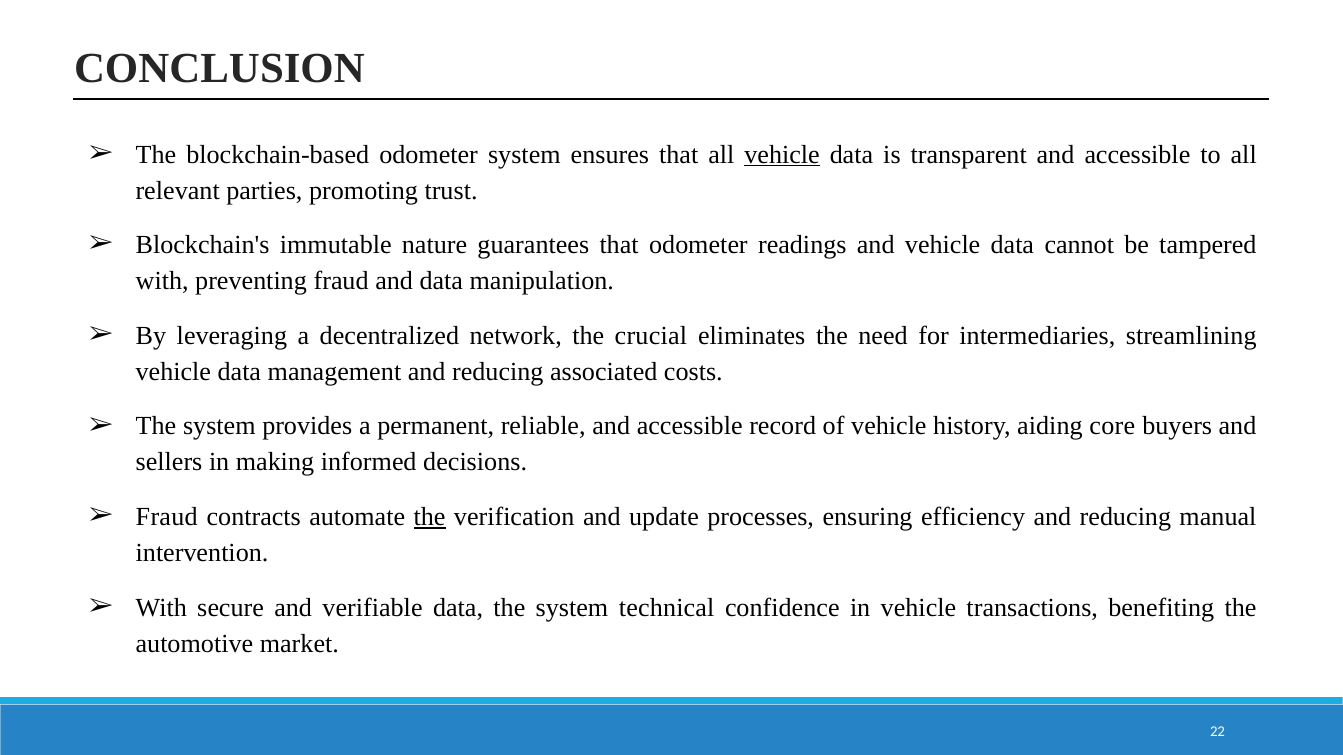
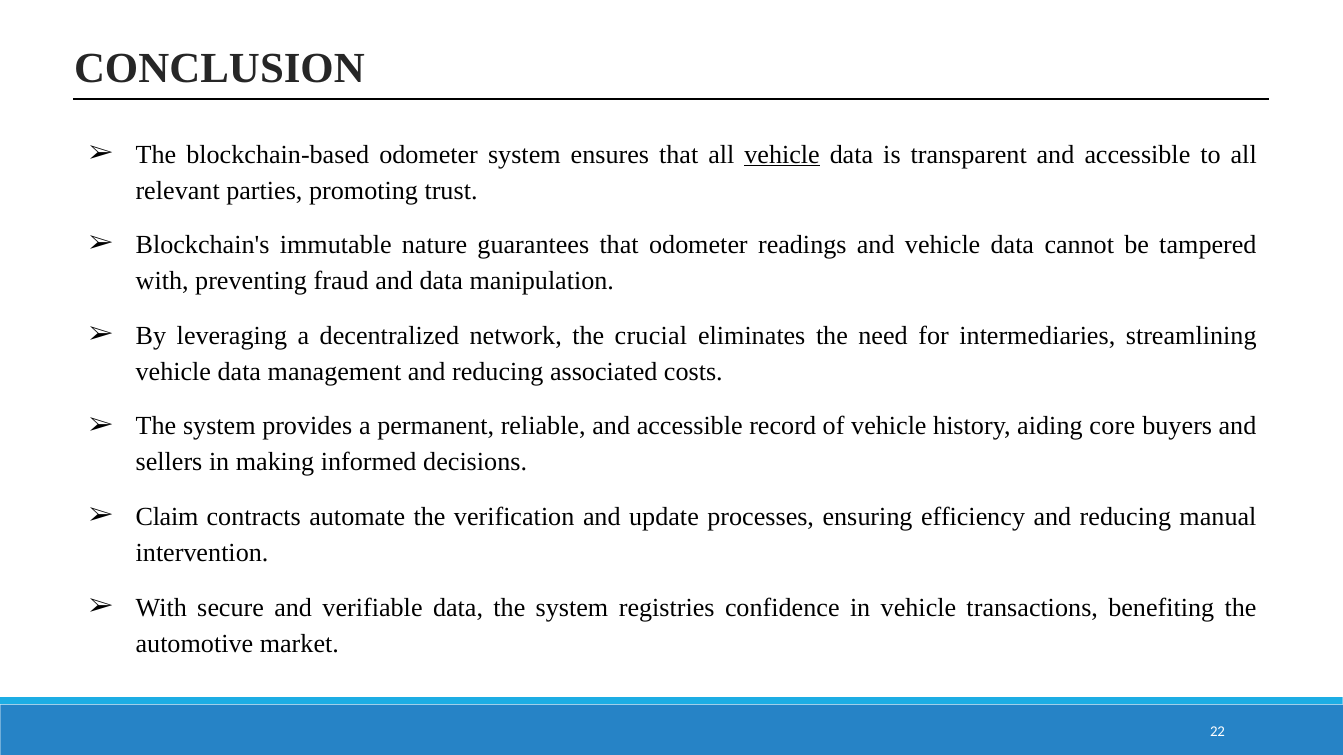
Fraud at (167, 517): Fraud -> Claim
the at (430, 517) underline: present -> none
technical: technical -> registries
